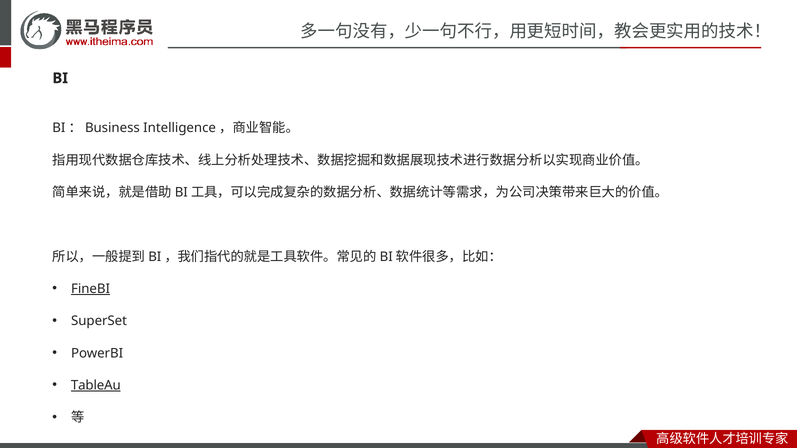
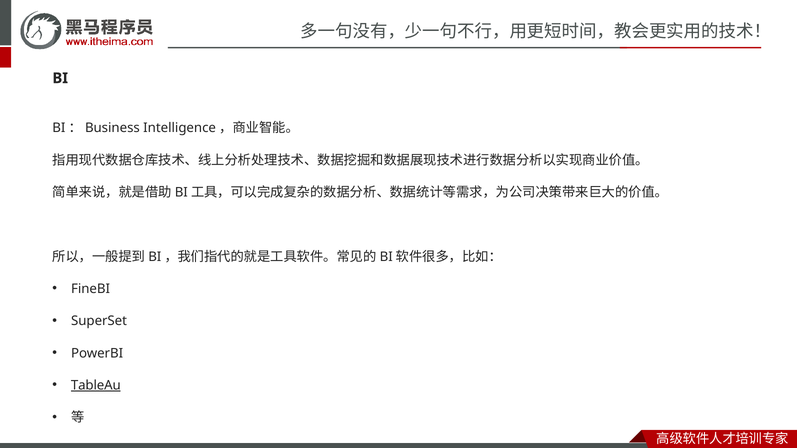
FineBI underline: present -> none
